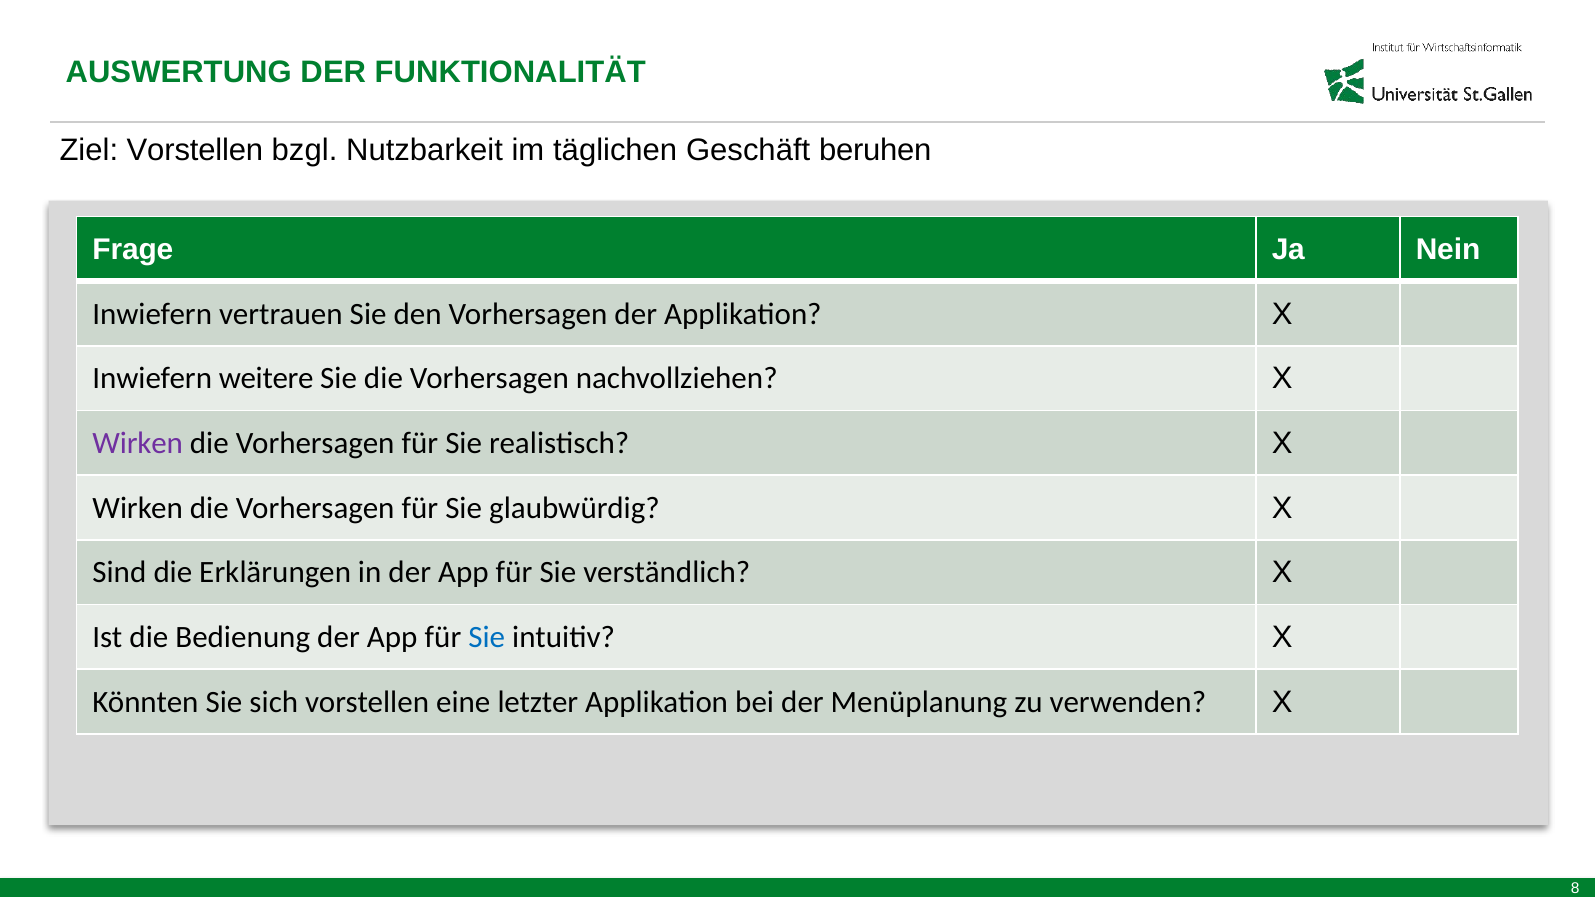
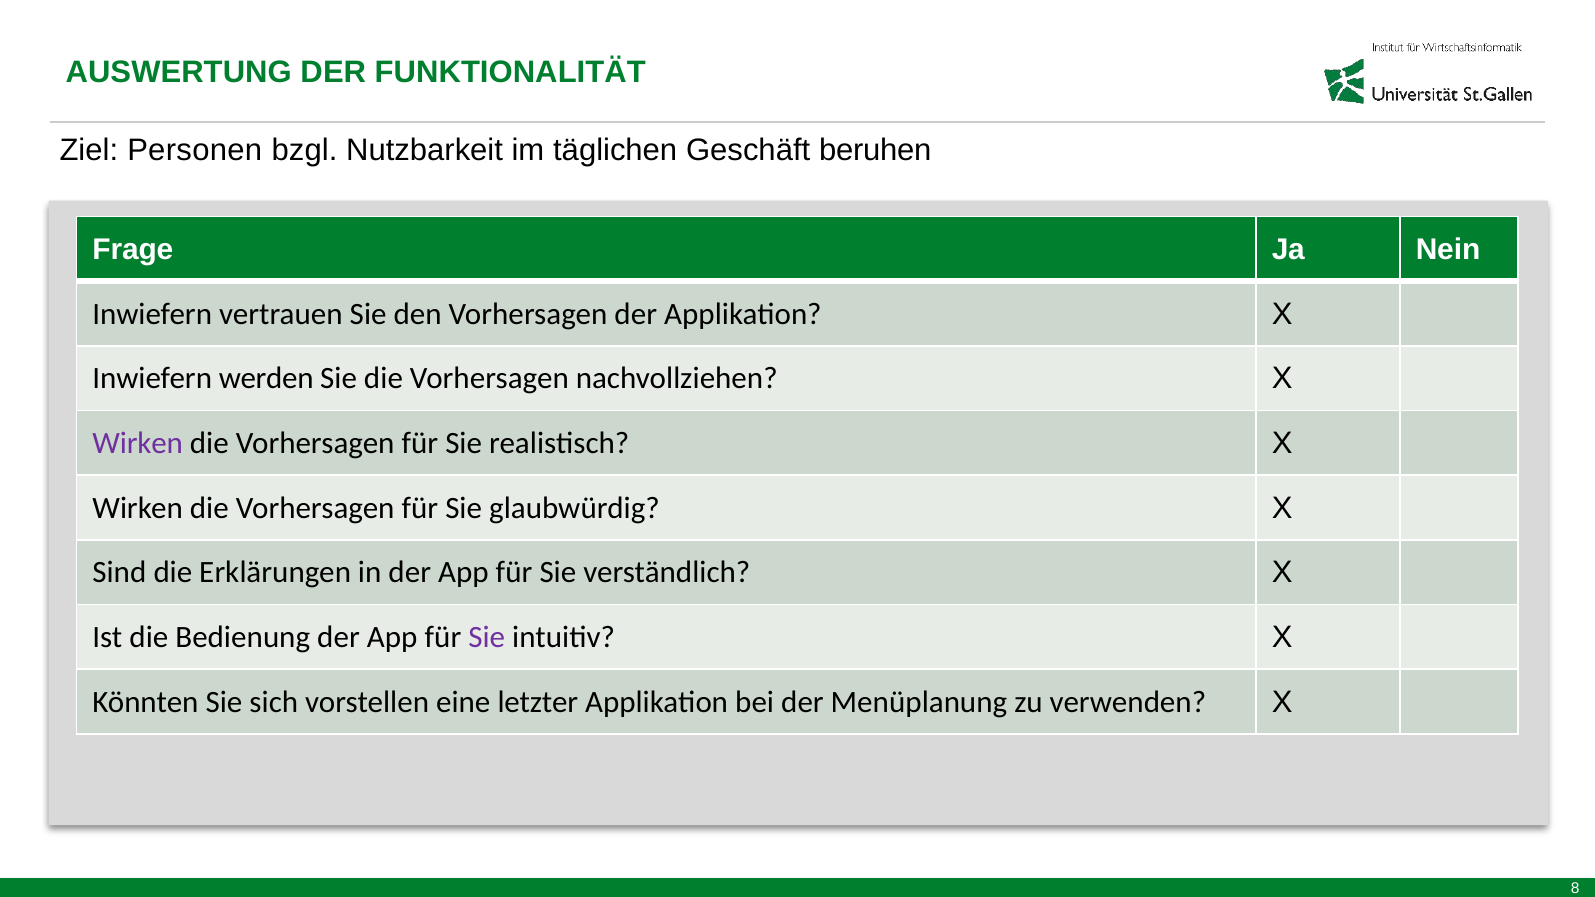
Ziel Vorstellen: Vorstellen -> Personen
weitere: weitere -> werden
Sie at (487, 637) colour: blue -> purple
